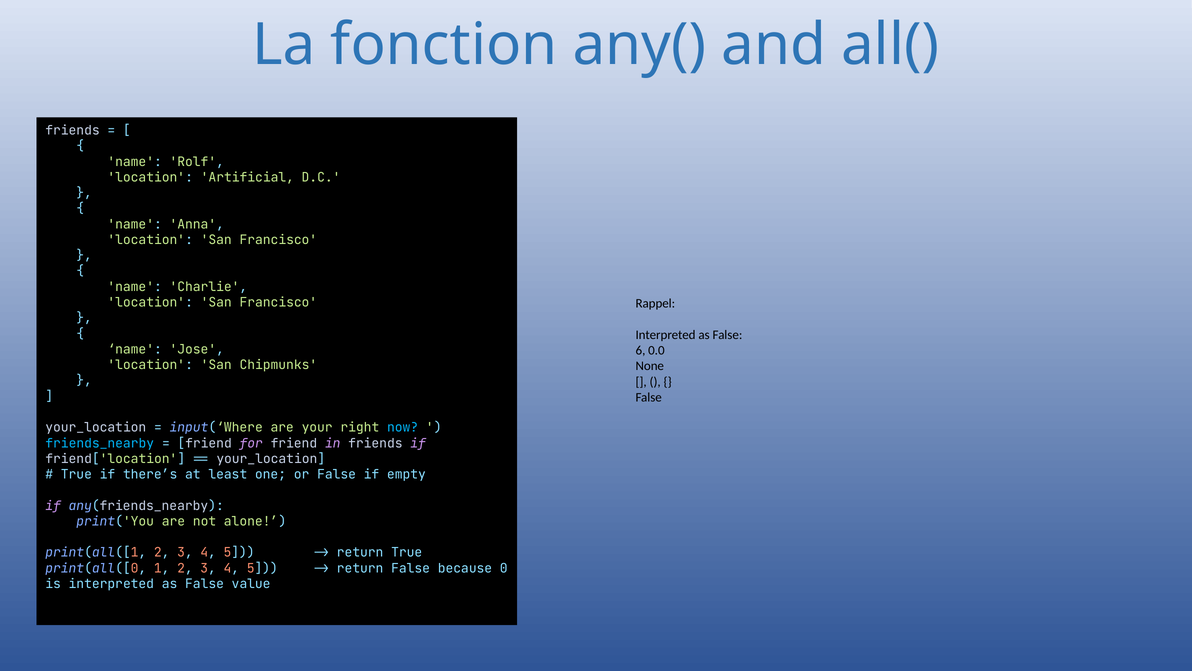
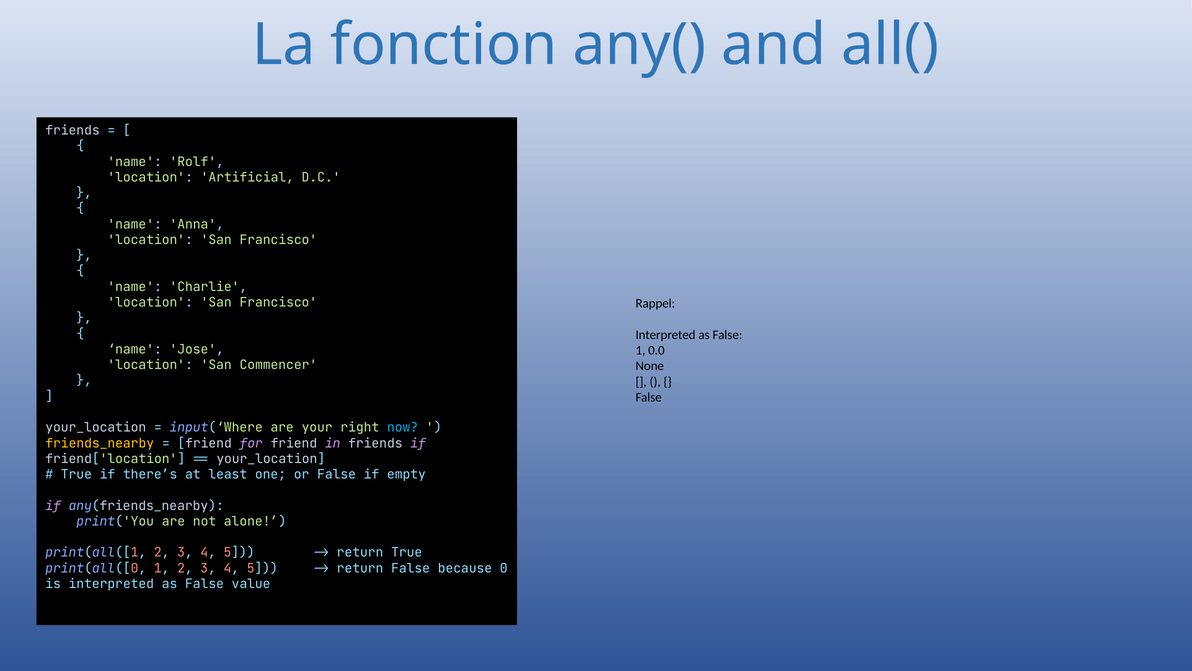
6 at (640, 350): 6 -> 1
Chipmunks: Chipmunks -> Commencer
friends_nearby colour: light blue -> yellow
